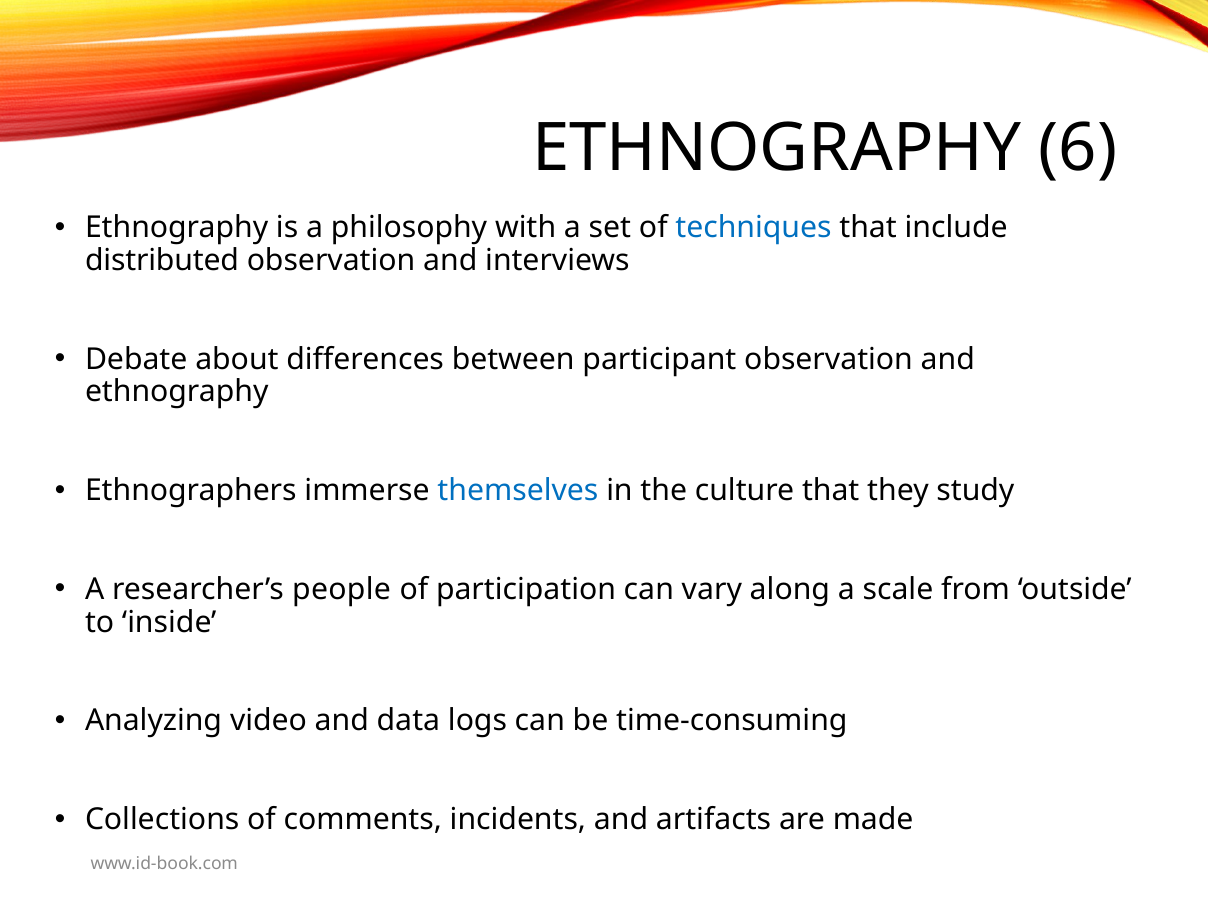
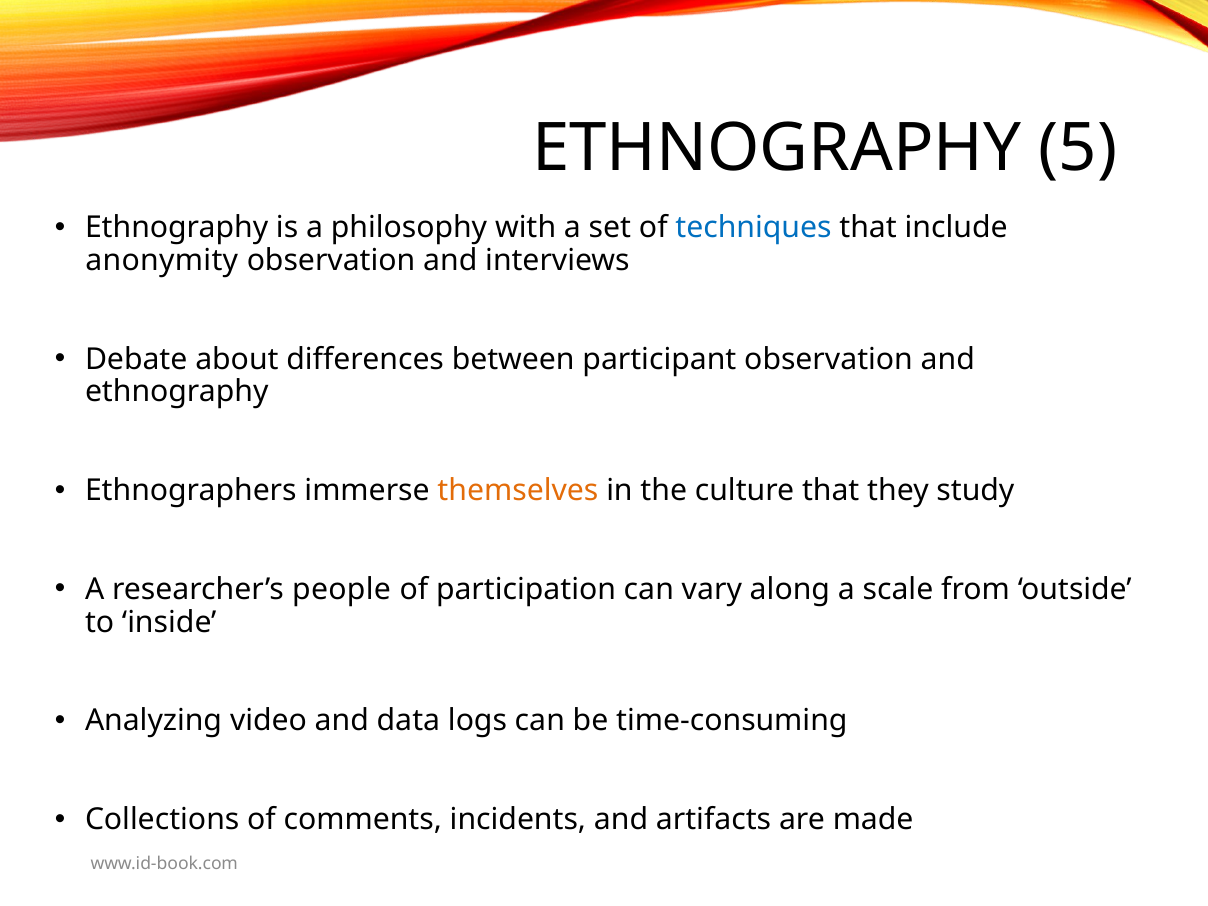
6: 6 -> 5
distributed: distributed -> anonymity
themselves colour: blue -> orange
